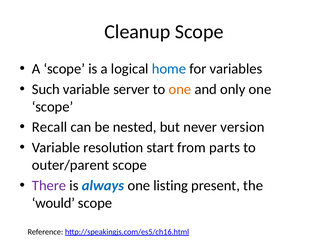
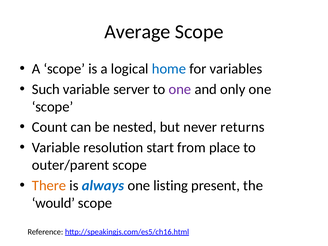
Cleanup: Cleanup -> Average
one at (180, 89) colour: orange -> purple
Recall: Recall -> Count
version: version -> returns
parts: parts -> place
There colour: purple -> orange
